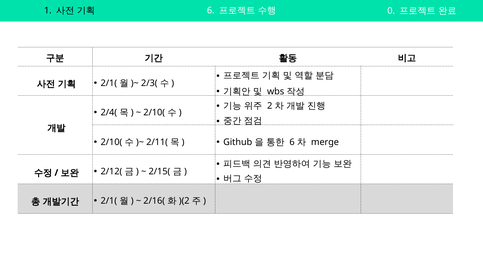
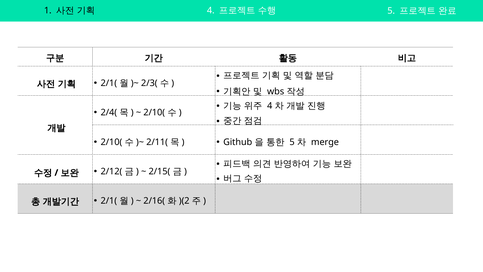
6 at (211, 10): 6 -> 4
0 at (391, 11): 0 -> 5
2 at (270, 106): 2 -> 4
6 at (292, 142): 6 -> 5
